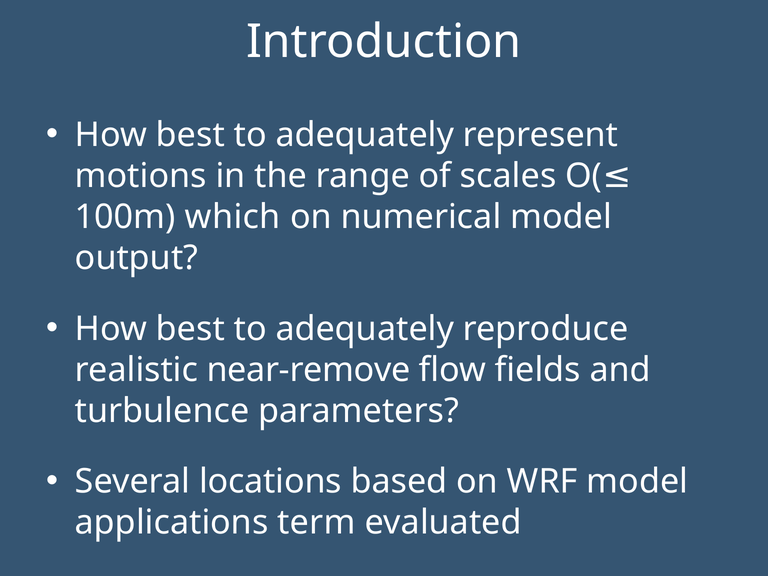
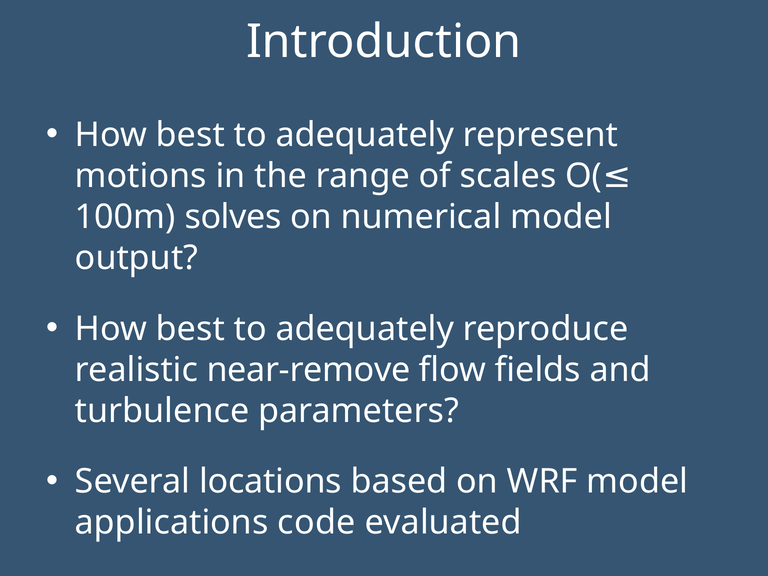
which: which -> solves
term: term -> code
